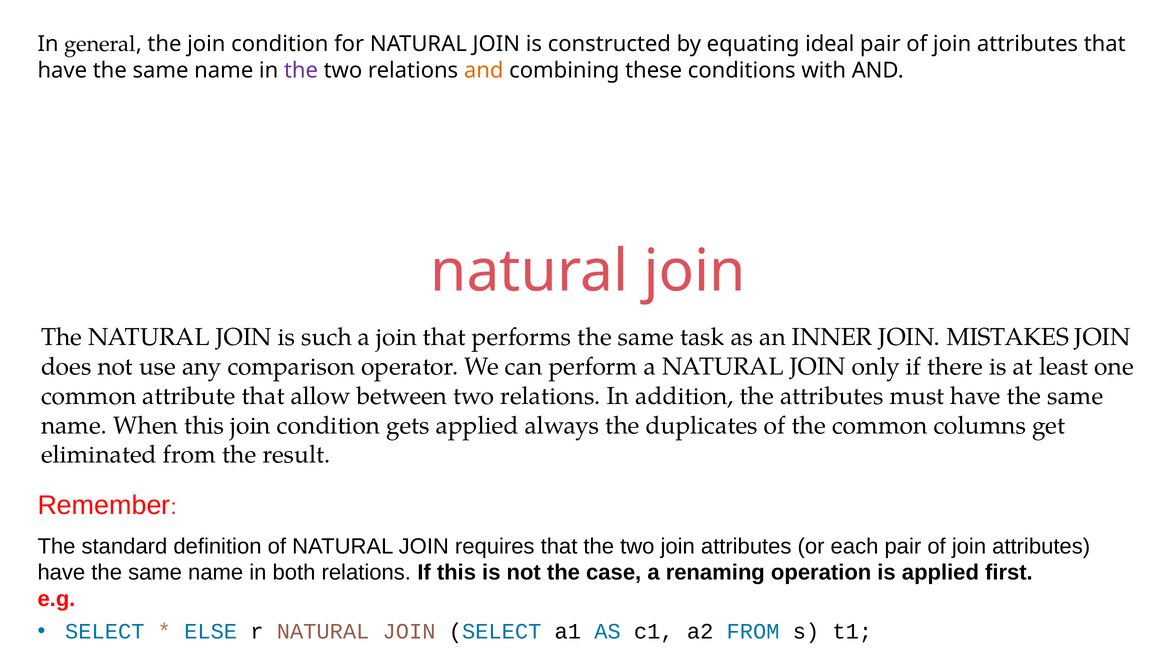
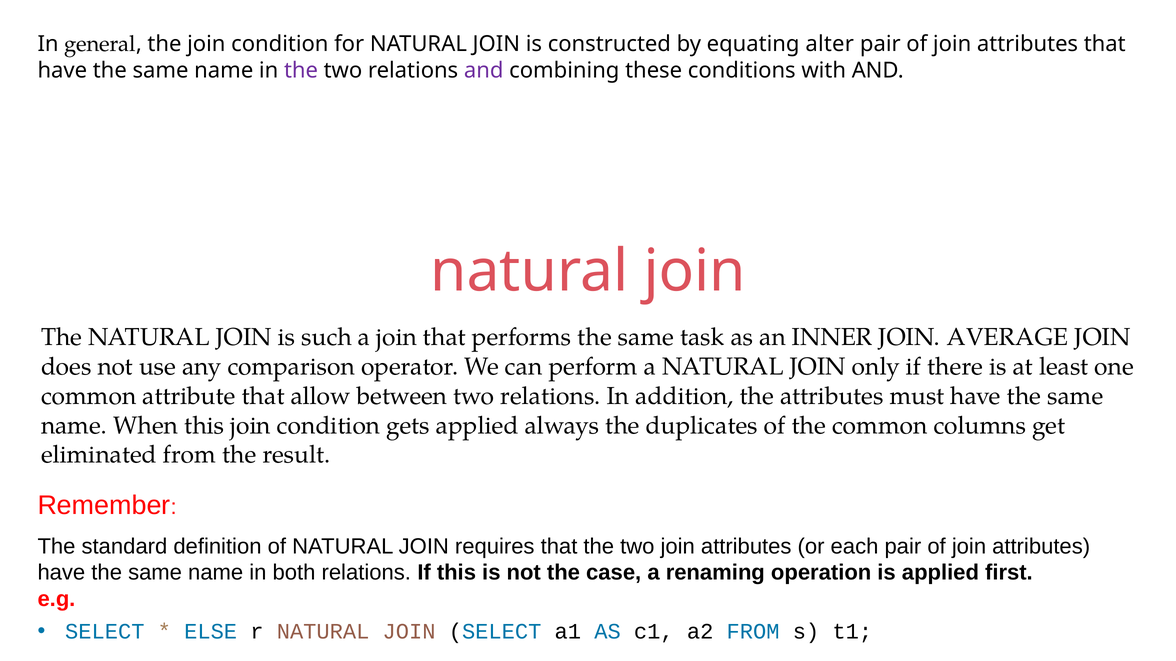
ideal: ideal -> alter
and at (484, 71) colour: orange -> purple
MISTAKES: MISTAKES -> AVERAGE
